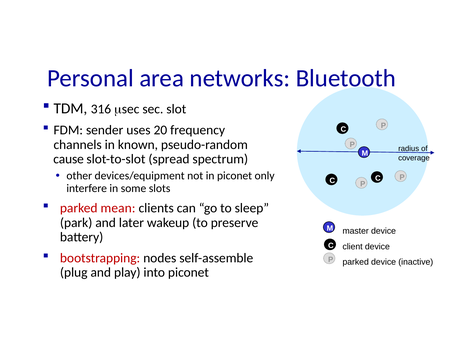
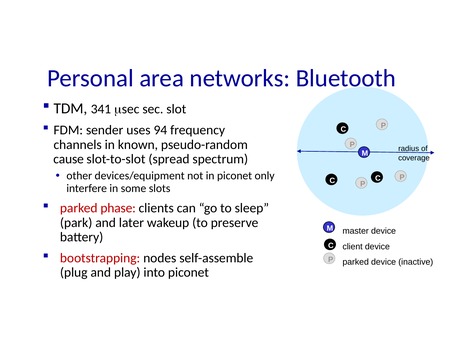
316: 316 -> 341
20: 20 -> 94
mean: mean -> phase
